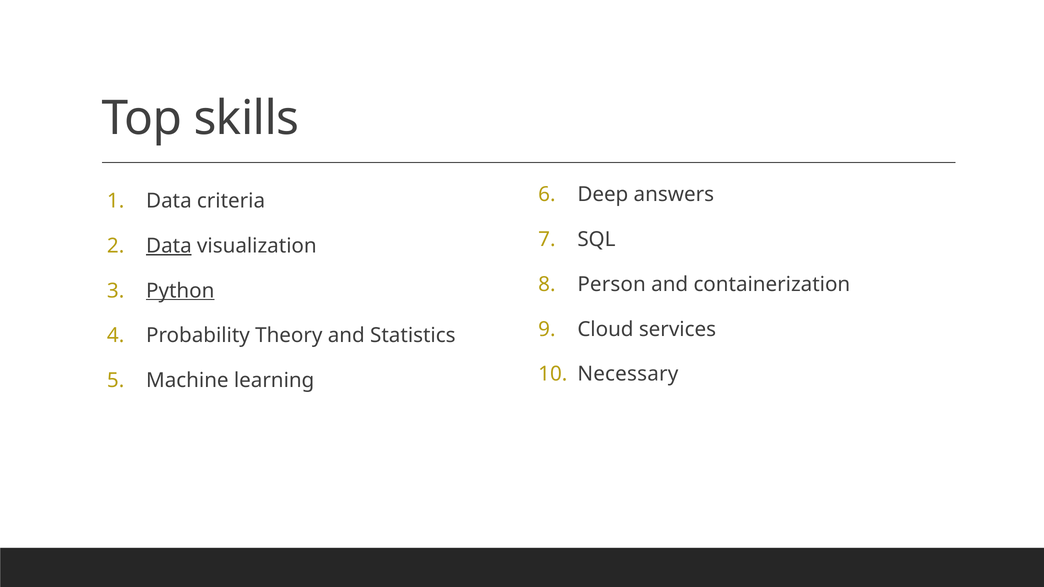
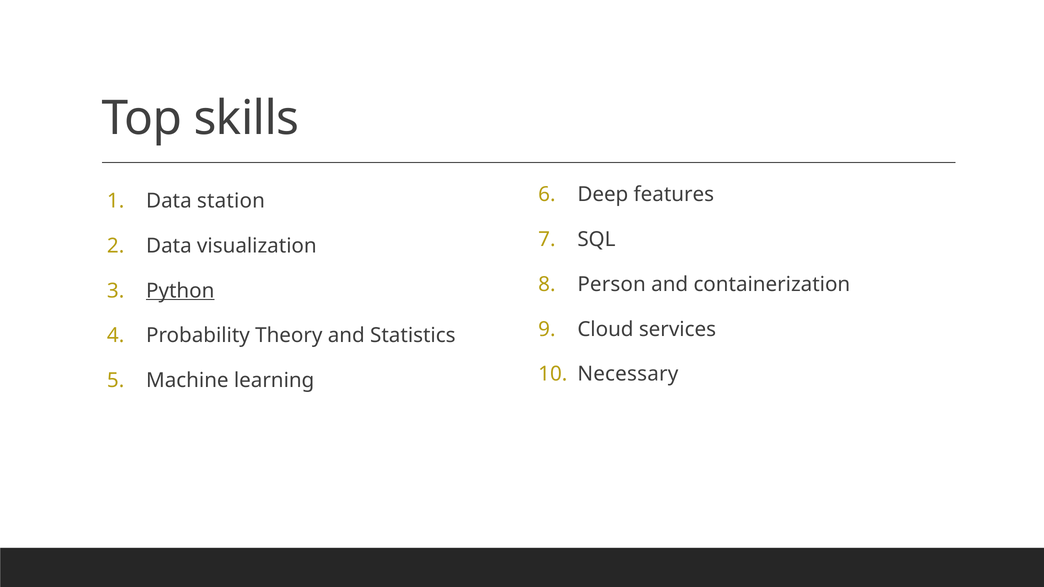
answers: answers -> features
criteria: criteria -> station
Data at (169, 246) underline: present -> none
